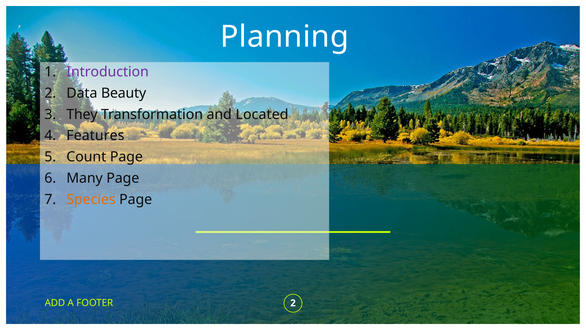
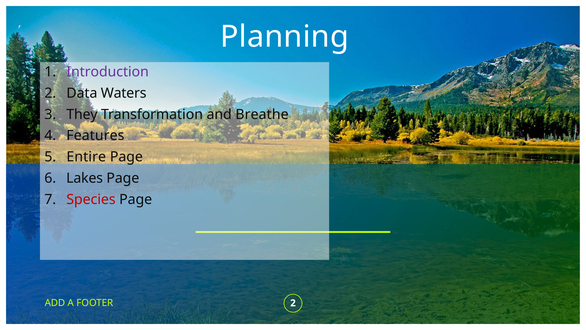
Beauty: Beauty -> Waters
Located: Located -> Breathe
Count: Count -> Entire
Many: Many -> Lakes
Species colour: orange -> red
